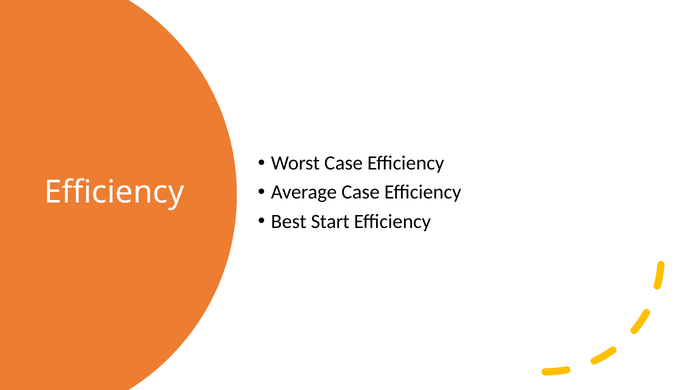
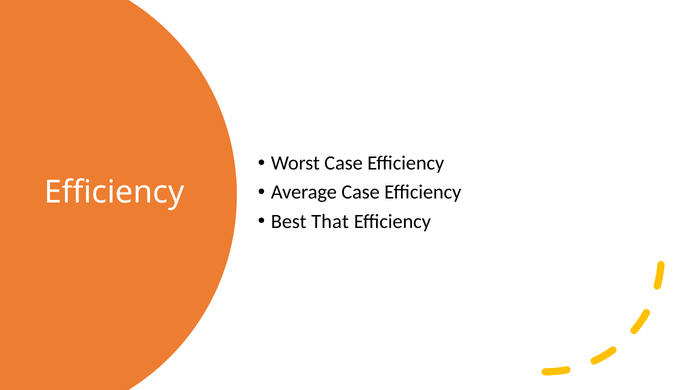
Start: Start -> That
